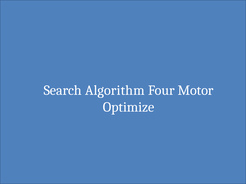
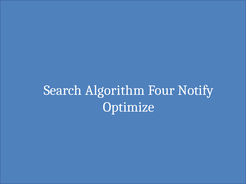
Motor: Motor -> Notify
